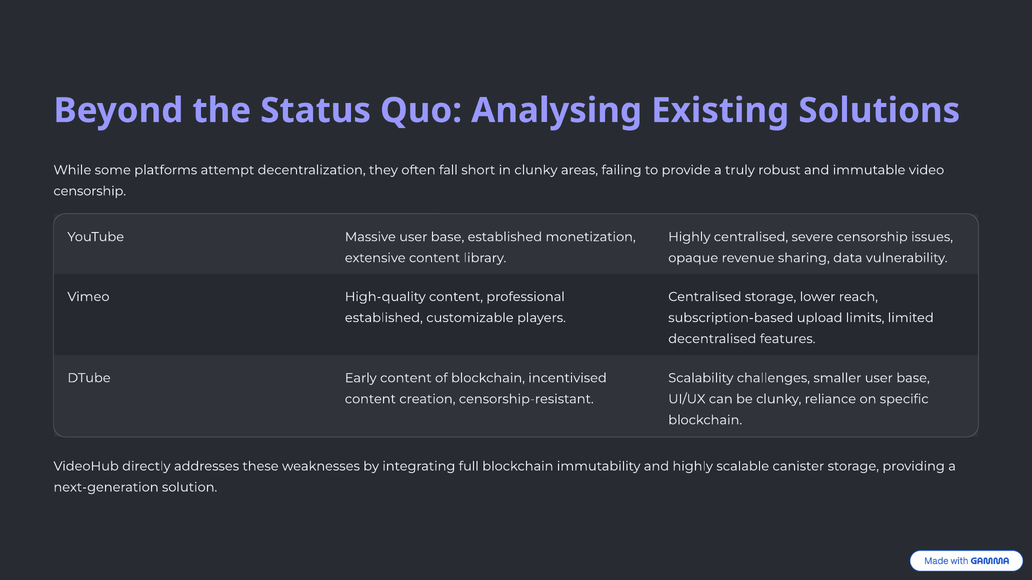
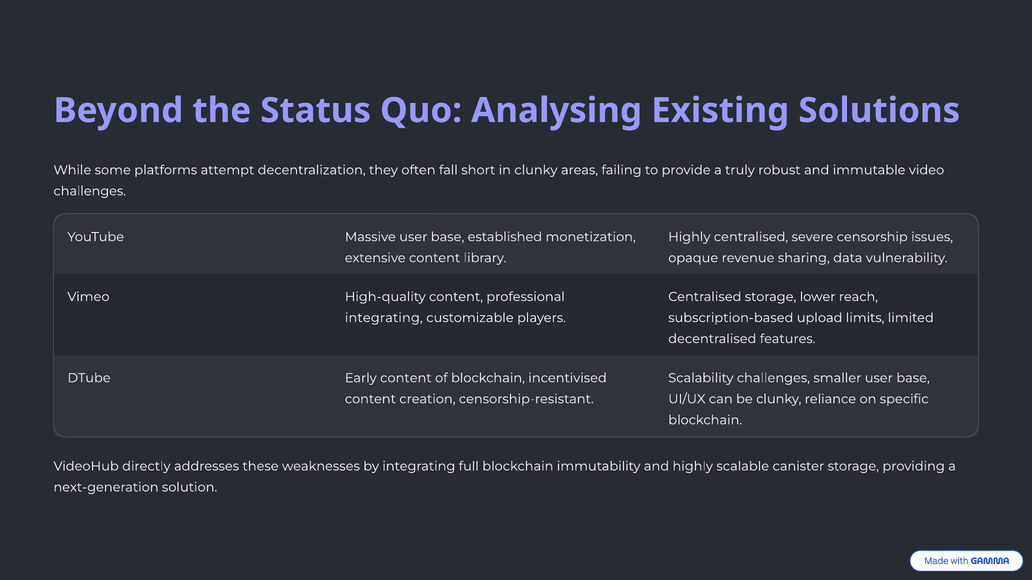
censorship at (90, 191): censorship -> challenges
established at (384, 318): established -> integrating
